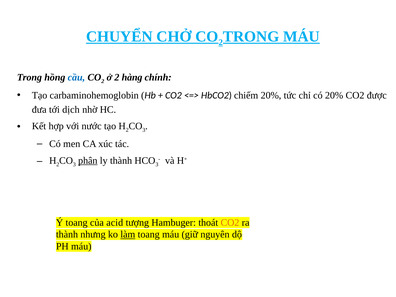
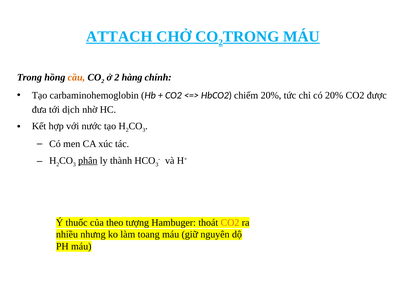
CHUYỂN: CHUYỂN -> ATTACH
cầu colour: blue -> orange
Ý toang: toang -> thuốc
acid: acid -> theo
thành at (67, 234): thành -> nhiều
làm underline: present -> none
